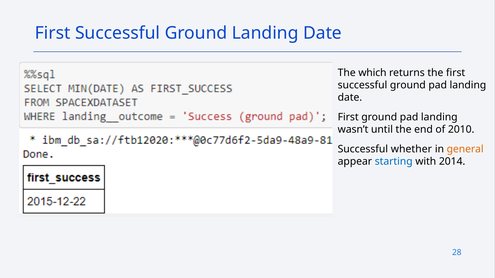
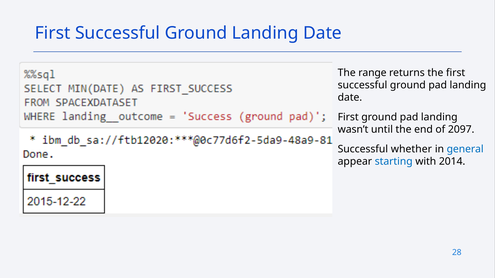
which: which -> range
2010: 2010 -> 2097
general colour: orange -> blue
